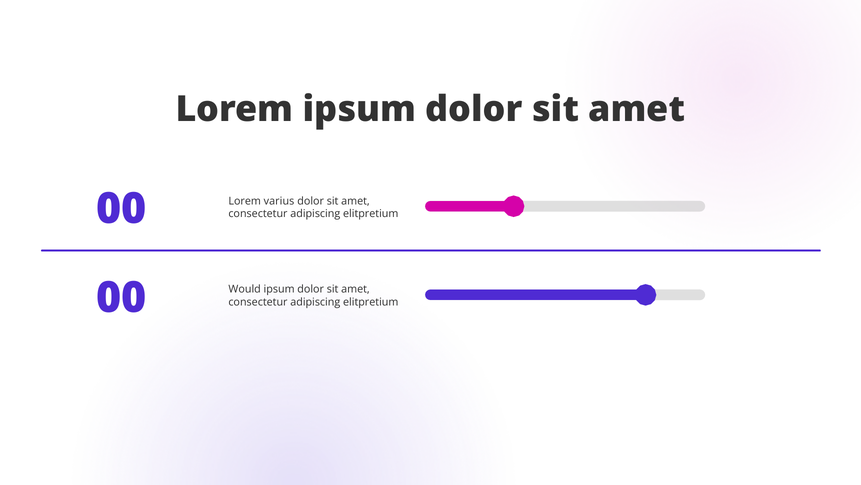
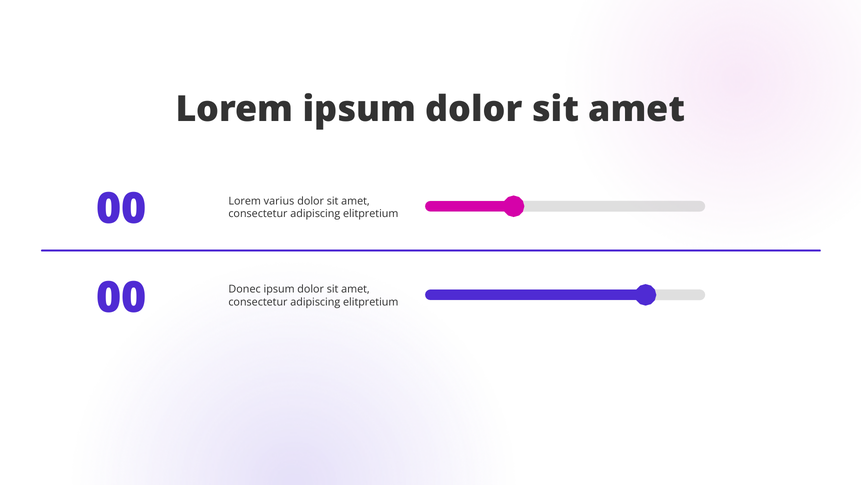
Would: Would -> Donec
